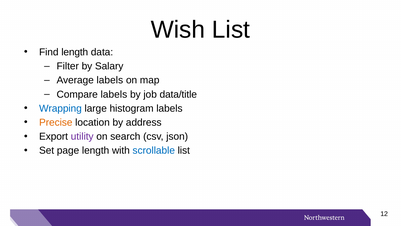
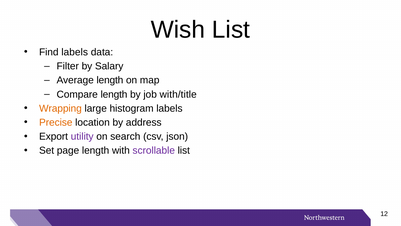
Find length: length -> labels
Average labels: labels -> length
Compare labels: labels -> length
data/title: data/title -> with/title
Wrapping colour: blue -> orange
scrollable colour: blue -> purple
